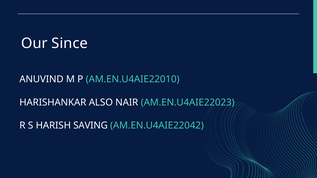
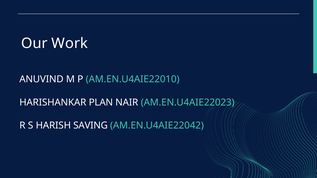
Since: Since -> Work
ALSO: ALSO -> PLAN
